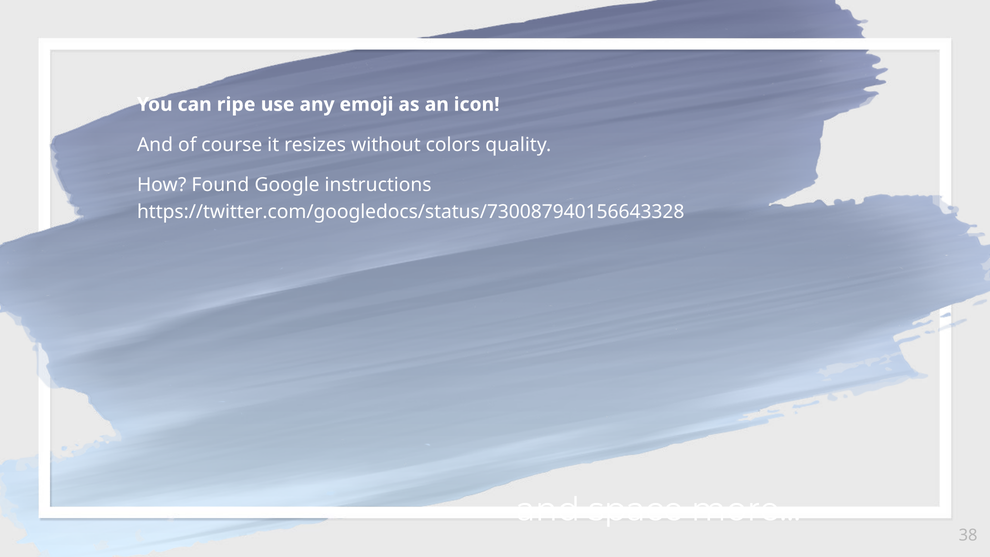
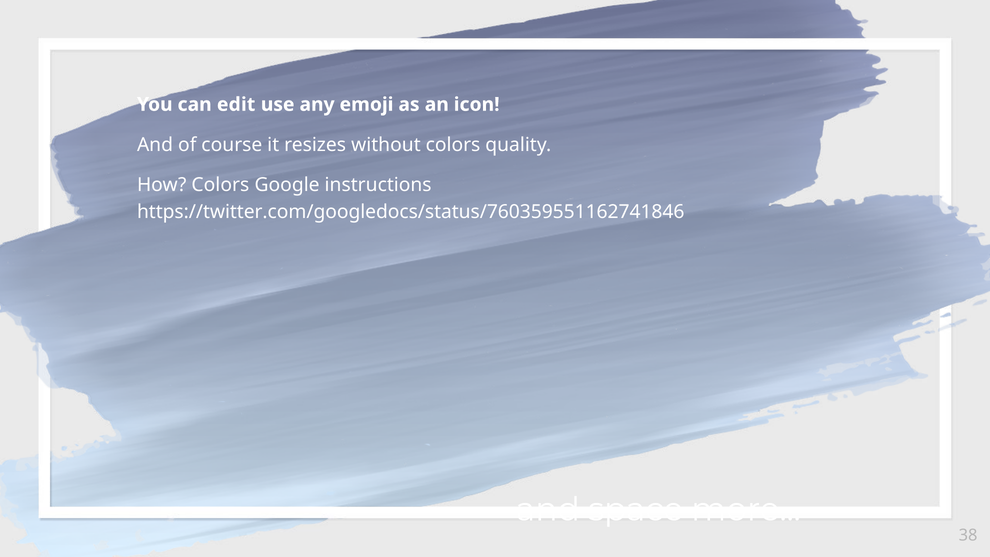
ripe: ripe -> edit
How Found: Found -> Colors
https://twitter.com/googledocs/status/730087940156643328: https://twitter.com/googledocs/status/730087940156643328 -> https://twitter.com/googledocs/status/760359551162741846
